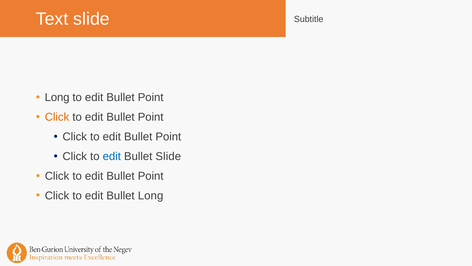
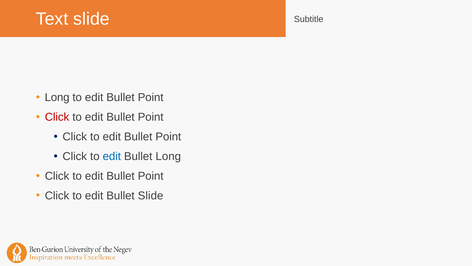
Click at (57, 117) colour: orange -> red
Bullet Slide: Slide -> Long
Bullet Long: Long -> Slide
